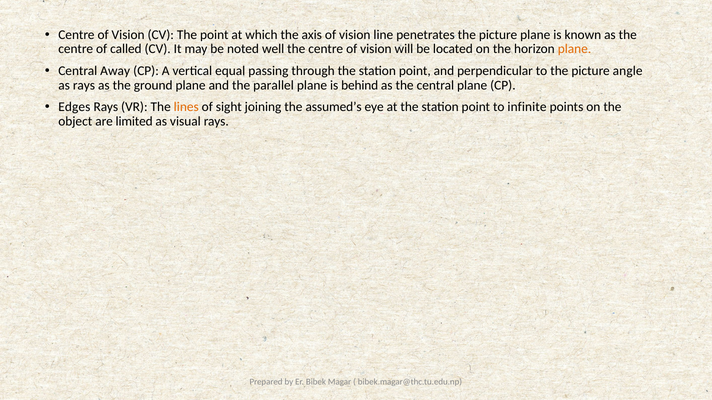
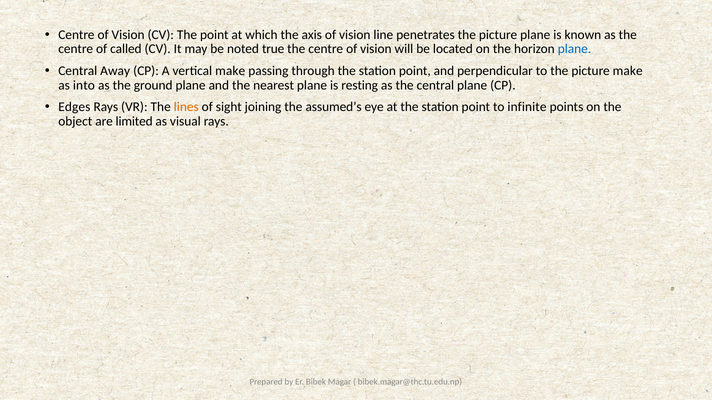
well: well -> true
plane at (575, 49) colour: orange -> blue
vertical equal: equal -> make
picture angle: angle -> make
as rays: rays -> into
parallel: parallel -> nearest
behind: behind -> resting
